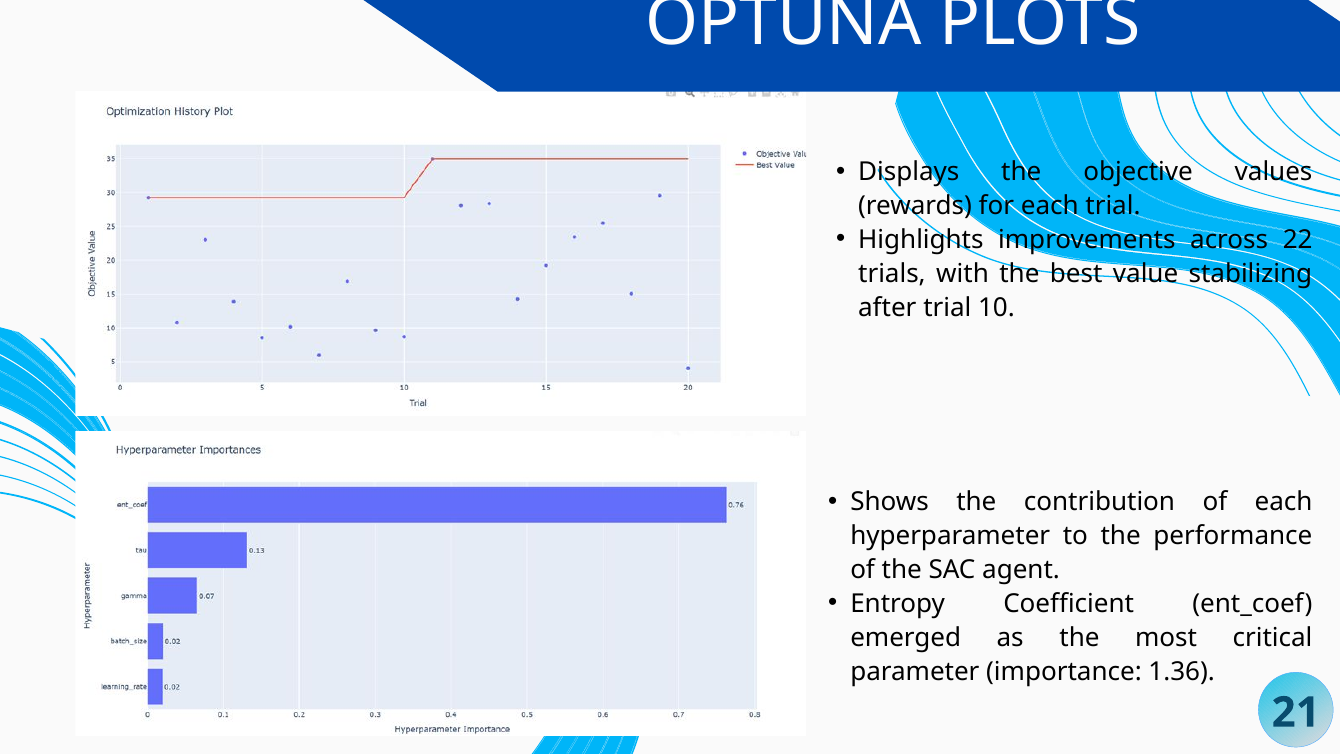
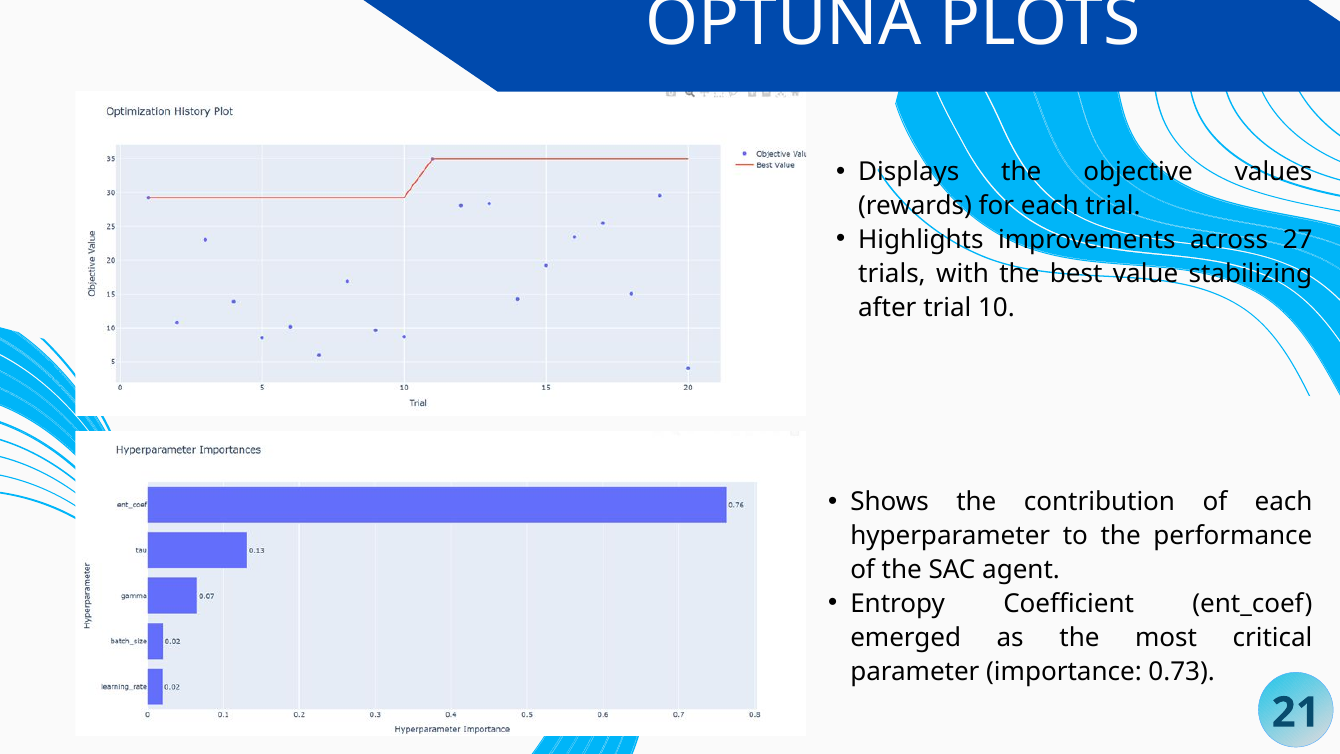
22: 22 -> 27
1.36: 1.36 -> 0.73
